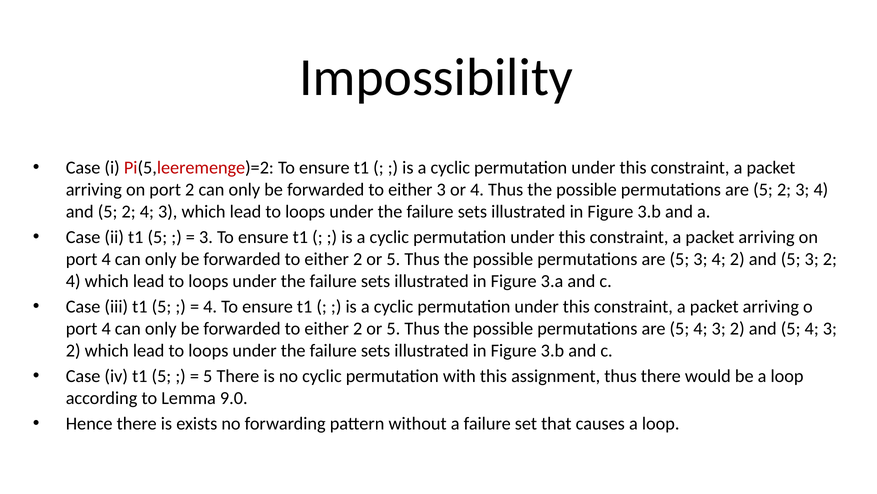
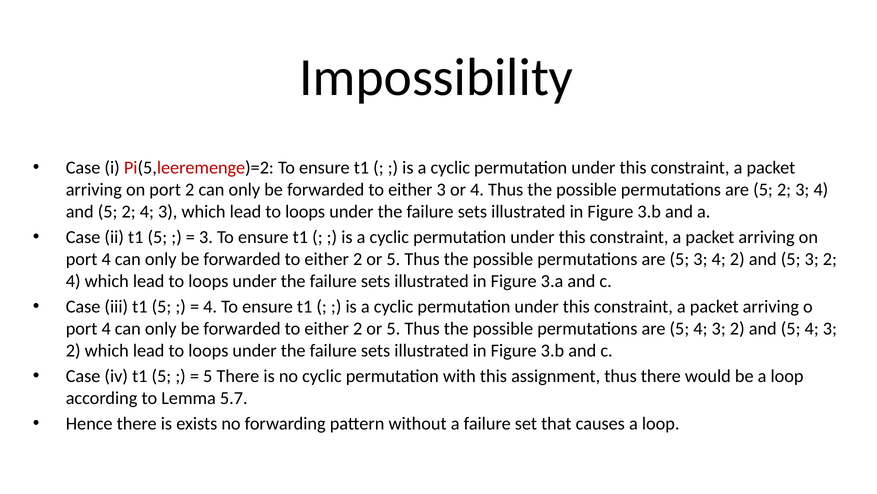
9.0: 9.0 -> 5.7
